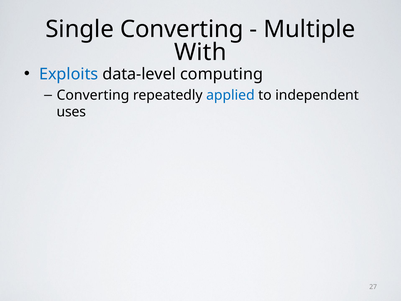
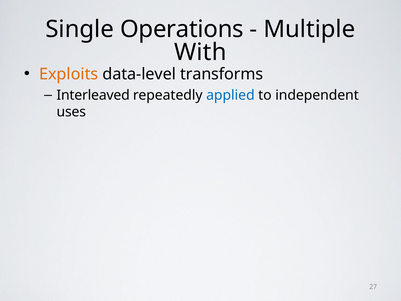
Single Converting: Converting -> Operations
Exploits colour: blue -> orange
computing: computing -> transforms
Converting at (93, 95): Converting -> Interleaved
